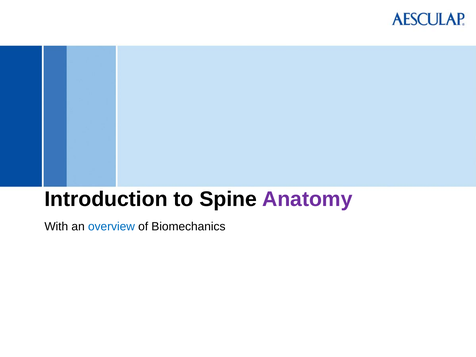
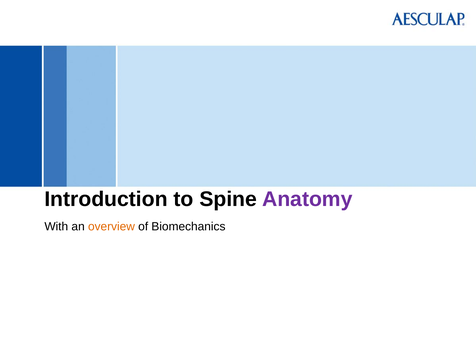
overview colour: blue -> orange
